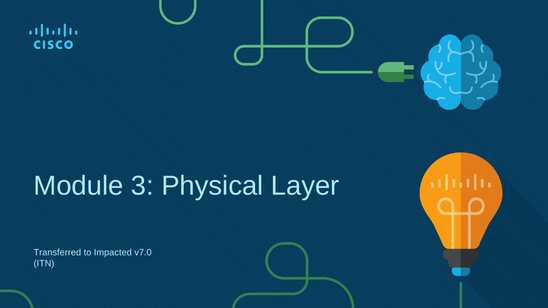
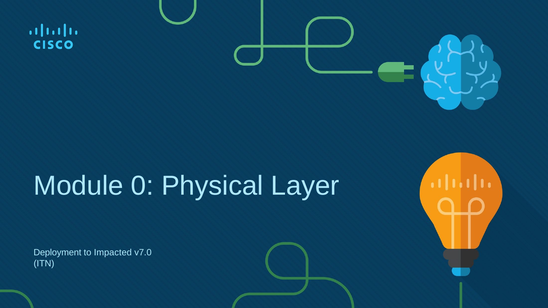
3: 3 -> 0
Transferred: Transferred -> Deployment
